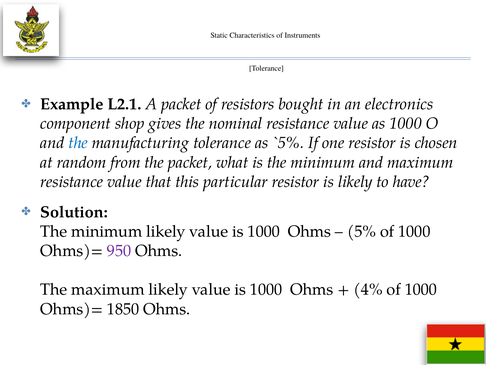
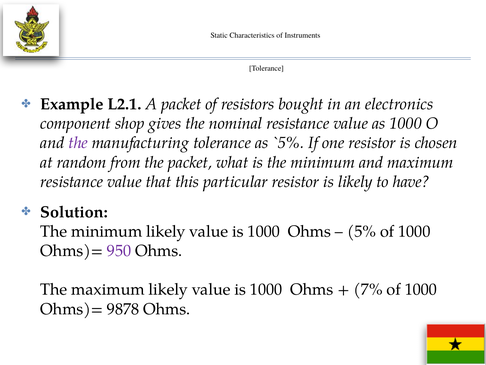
the at (78, 143) colour: blue -> purple
4%: 4% -> 7%
1850: 1850 -> 9878
